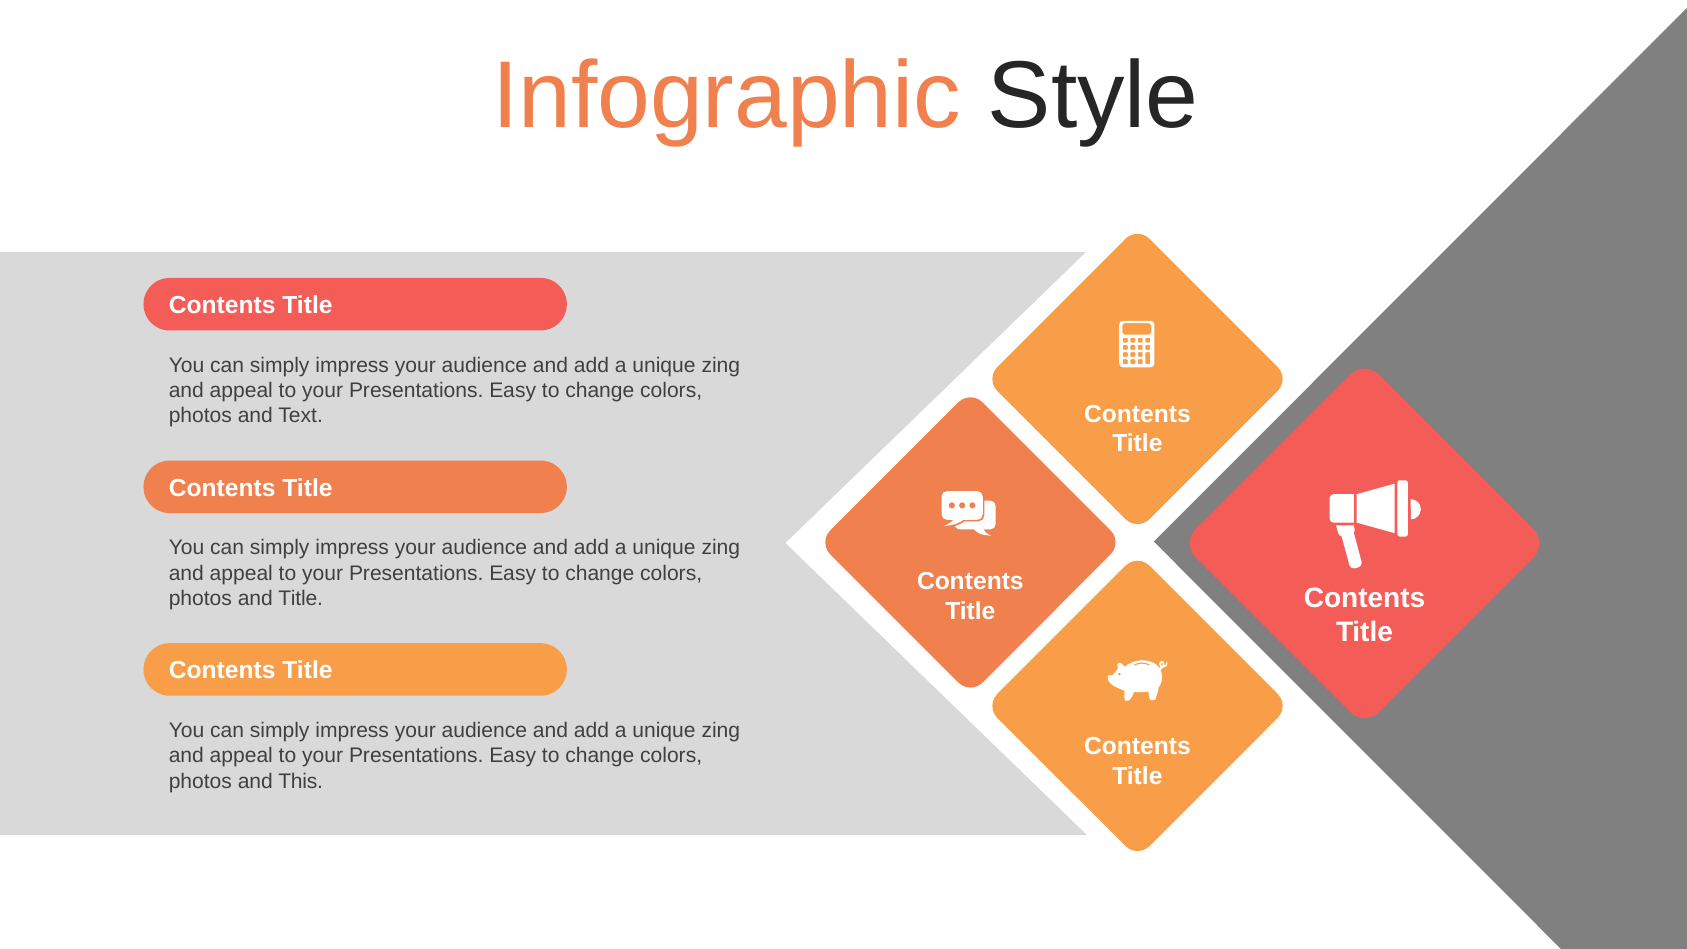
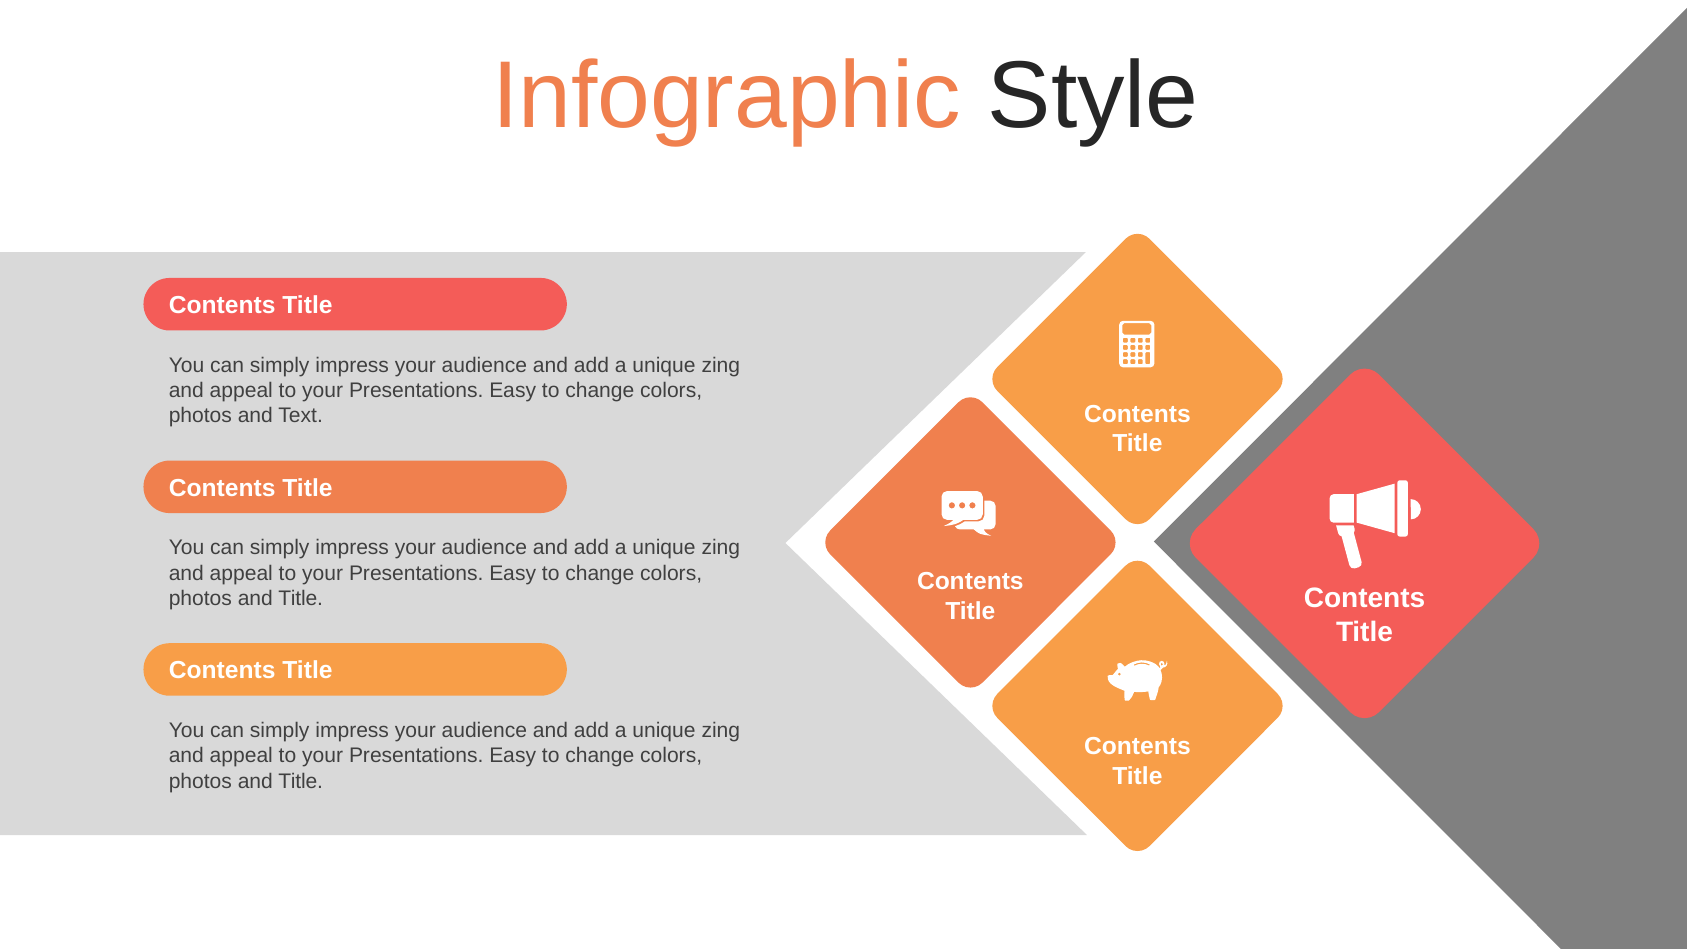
This at (301, 781): This -> Title
